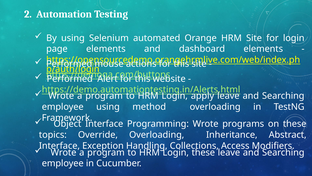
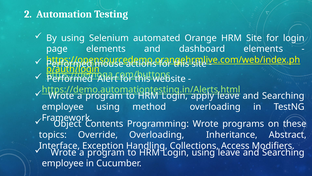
Object Interface: Interface -> Contents
Login these: these -> using
